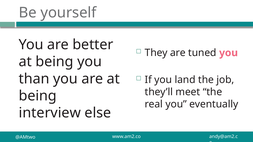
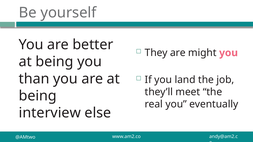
tuned: tuned -> might
